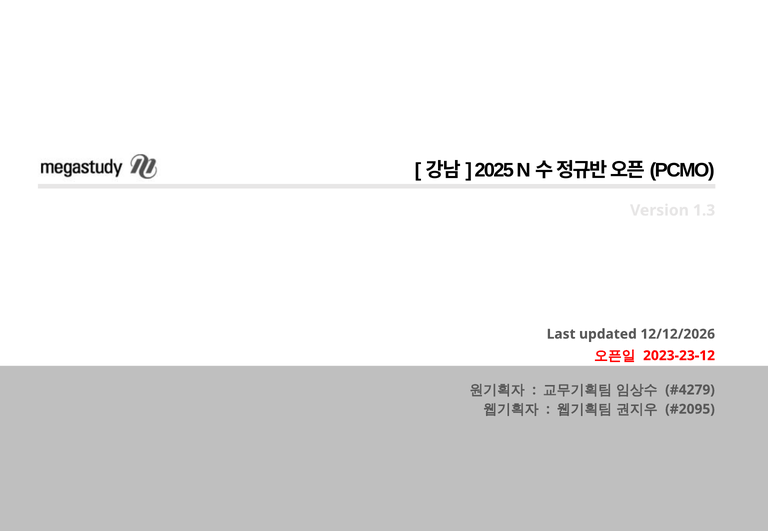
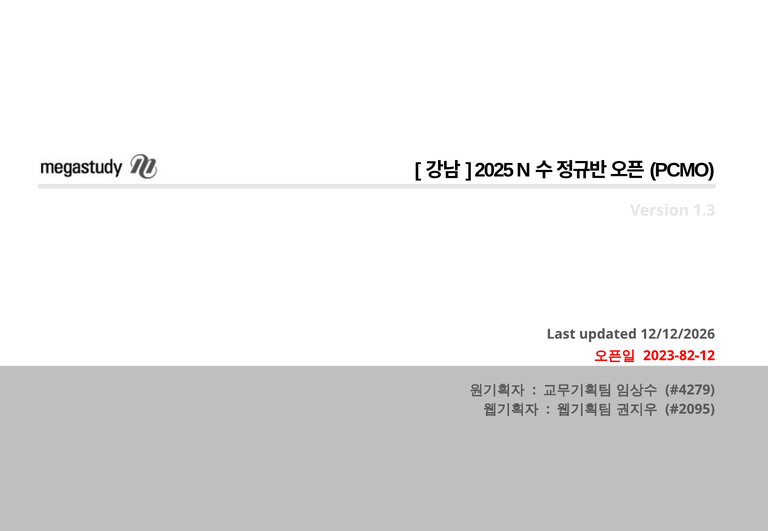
2023-23-12: 2023-23-12 -> 2023-82-12
